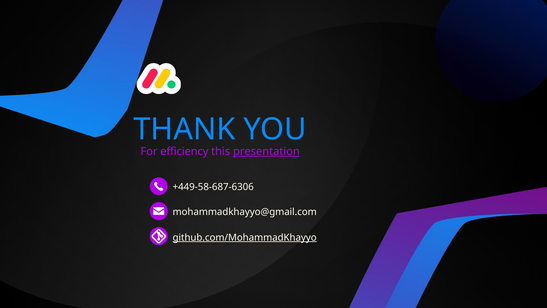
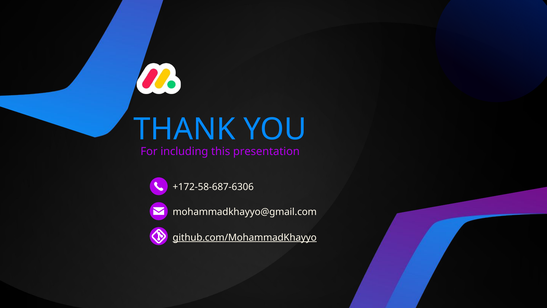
efficiency: efficiency -> including
presentation underline: present -> none
+449-58-687-6306: +449-58-687-6306 -> +172-58-687-6306
